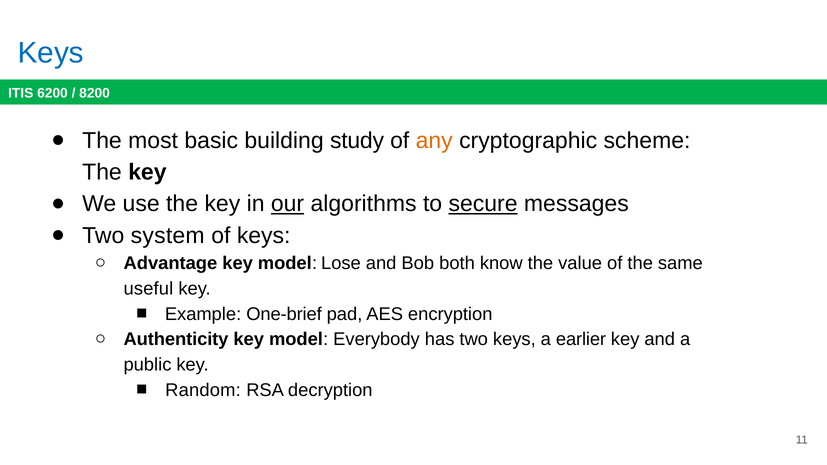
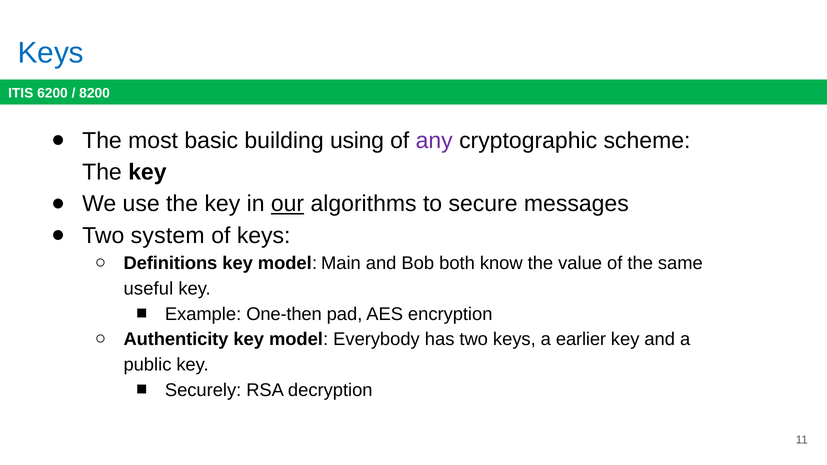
study: study -> using
any colour: orange -> purple
secure underline: present -> none
Advantage: Advantage -> Definitions
Lose: Lose -> Main
One-brief: One-brief -> One-then
Random: Random -> Securely
